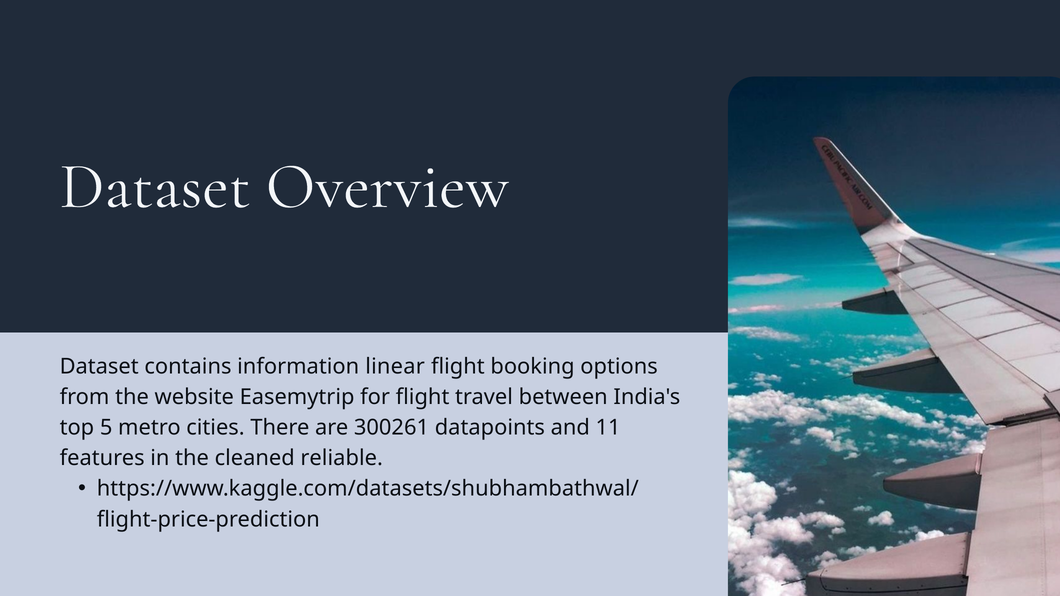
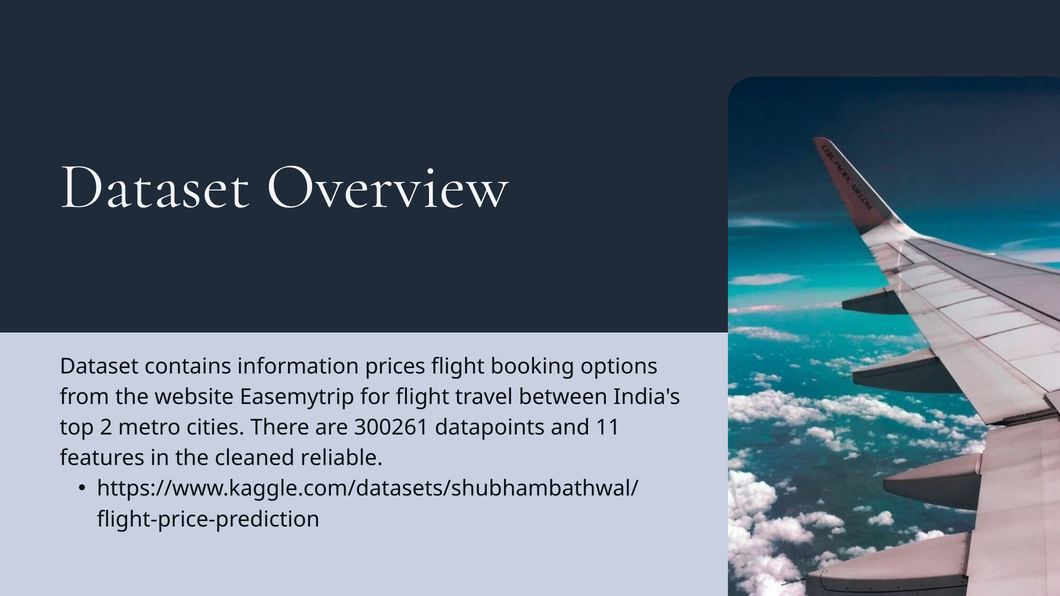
linear: linear -> prices
5: 5 -> 2
